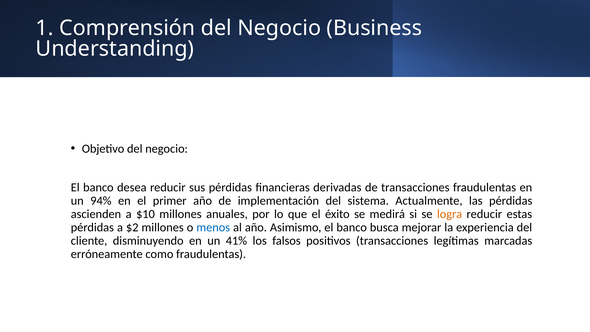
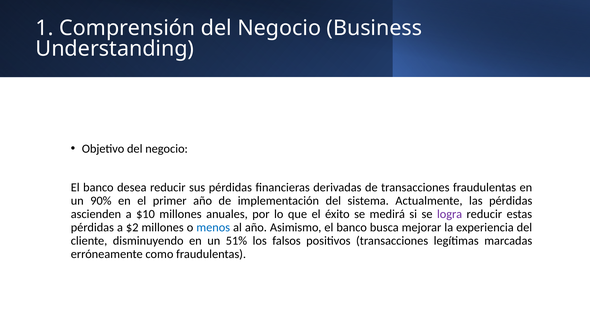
94%: 94% -> 90%
logra colour: orange -> purple
41%: 41% -> 51%
